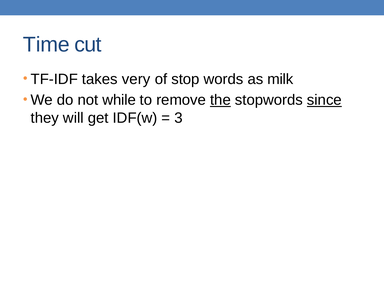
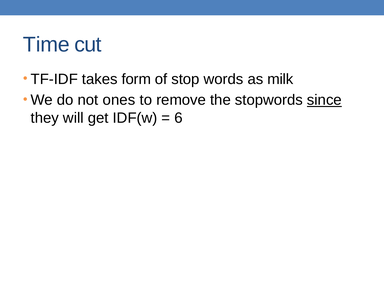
very: very -> form
while: while -> ones
the underline: present -> none
3: 3 -> 6
